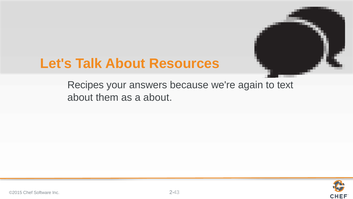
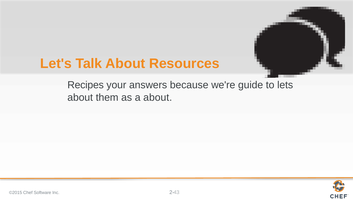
again: again -> guide
text: text -> lets
